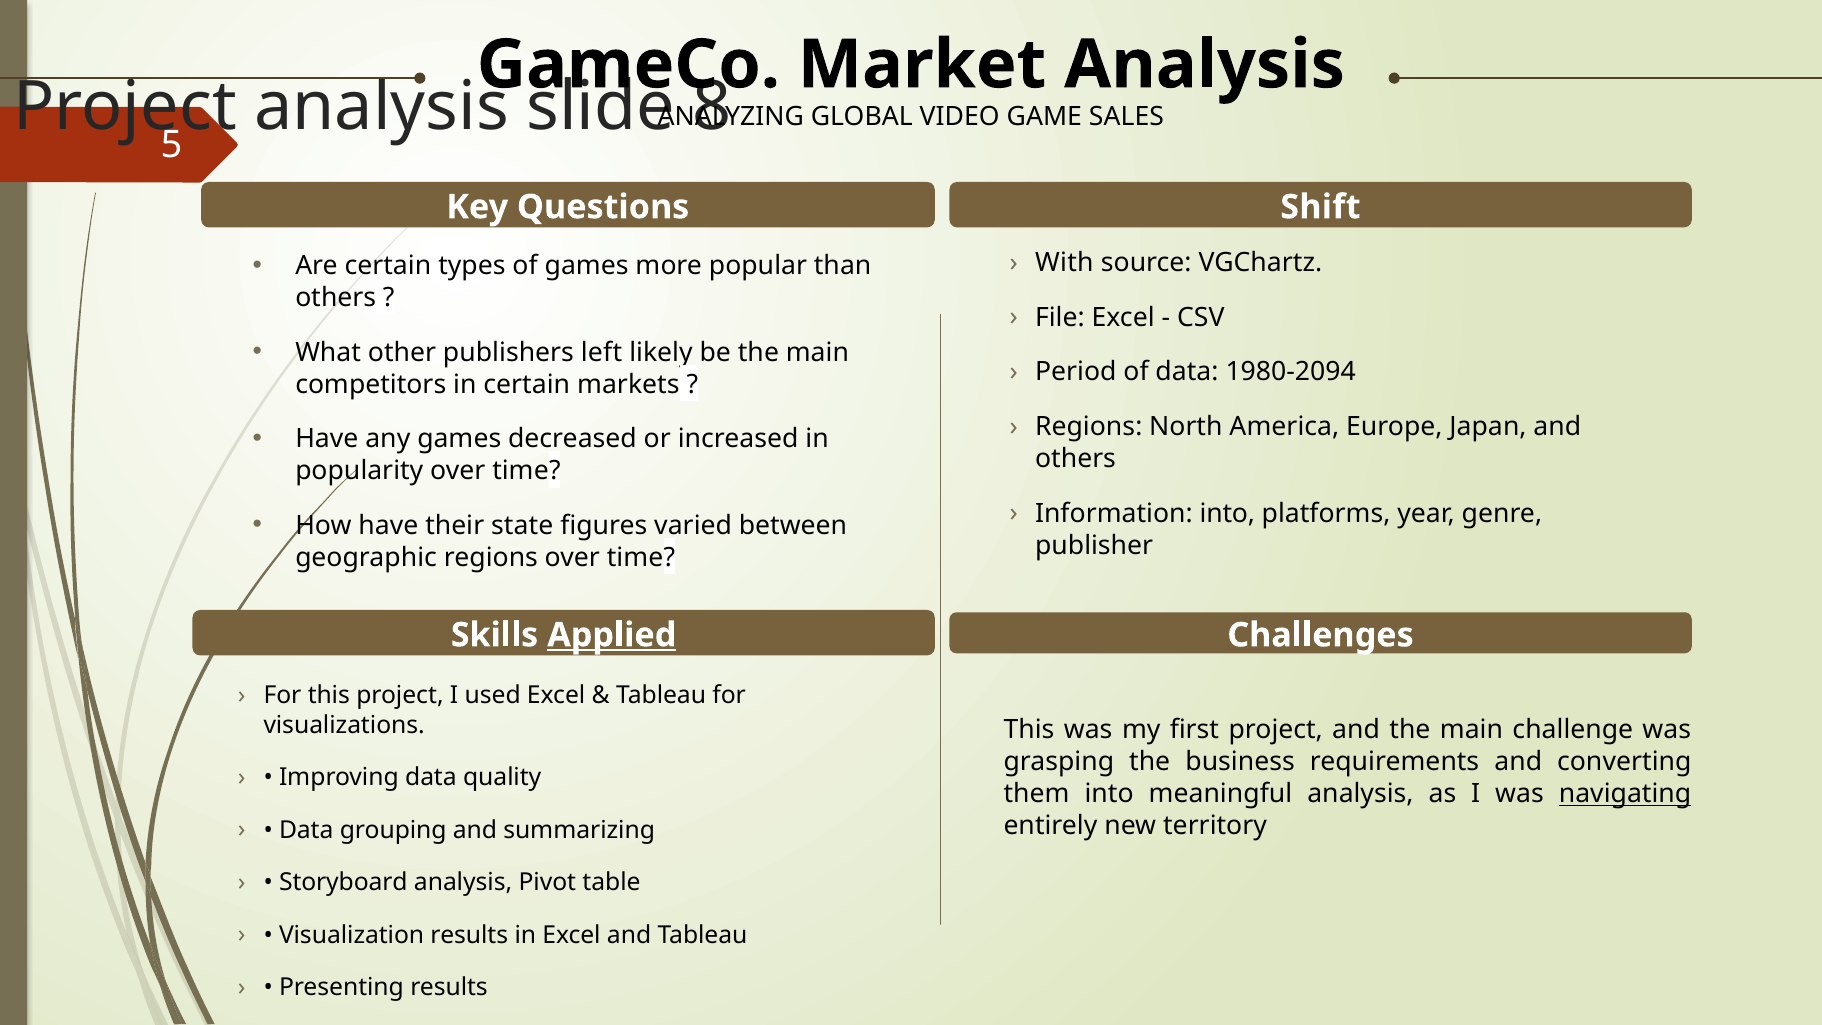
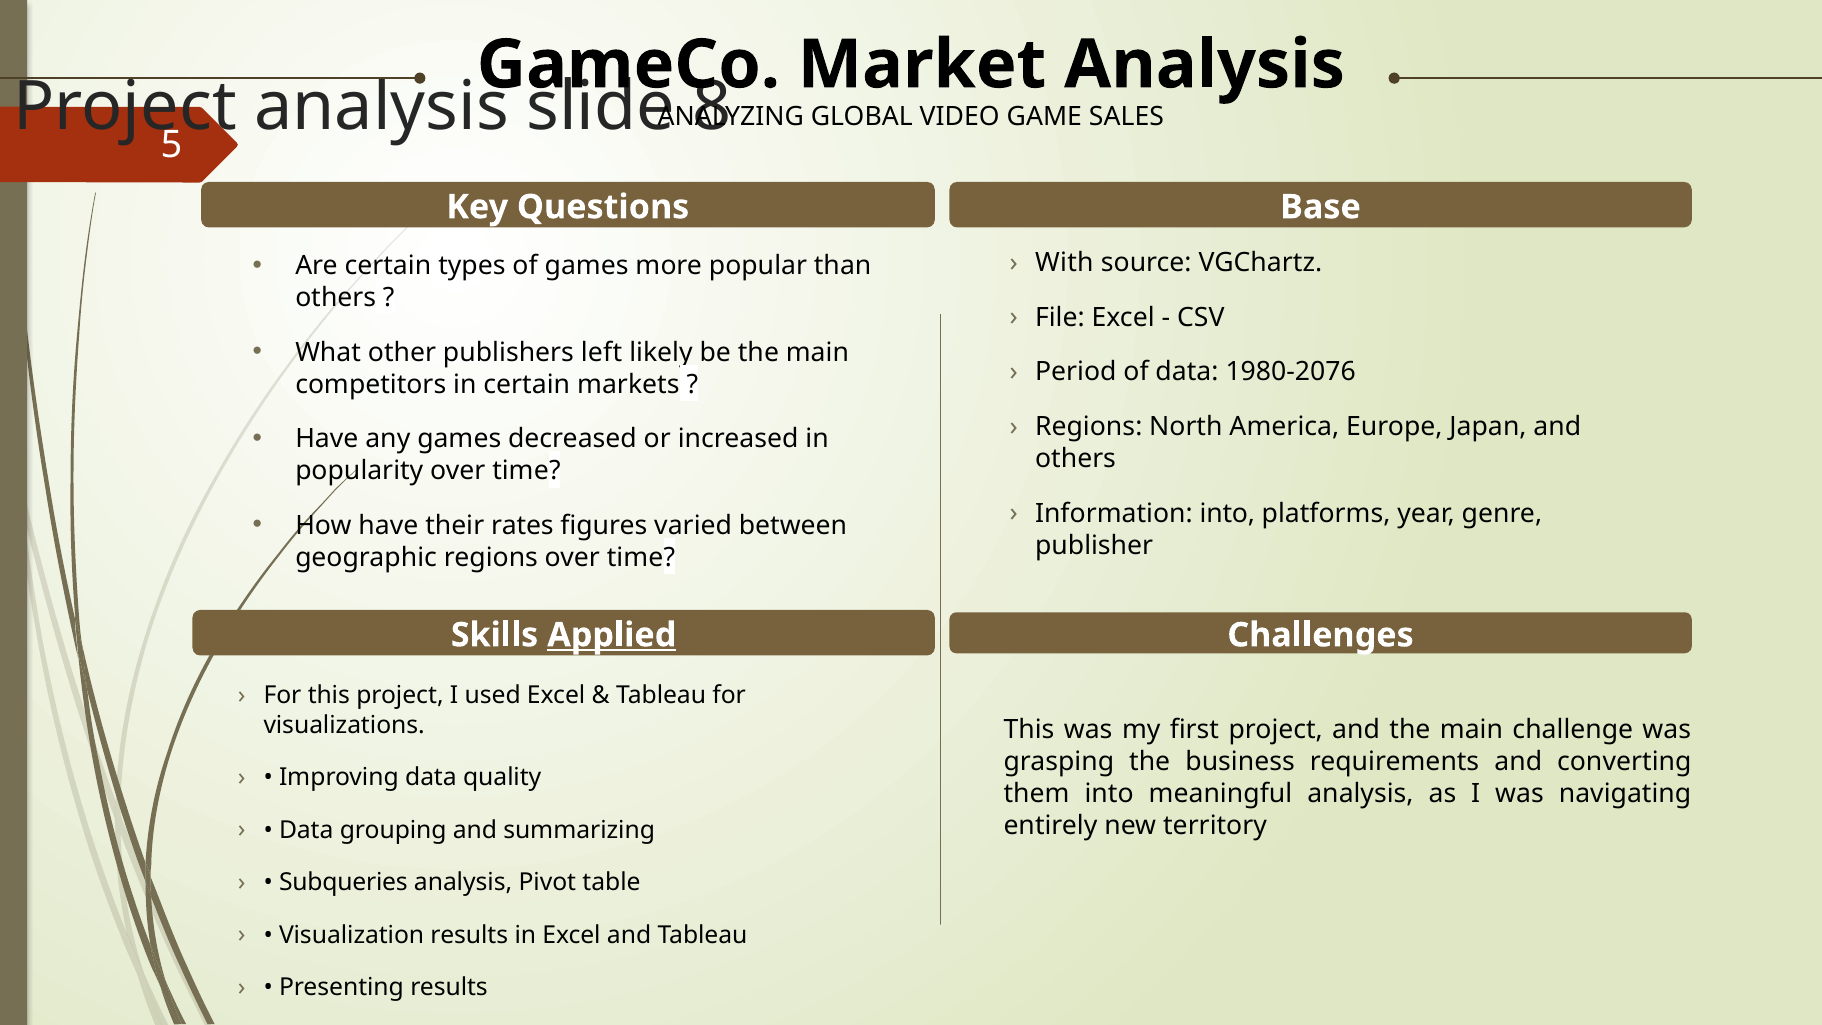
Shift: Shift -> Base
1980-2094: 1980-2094 -> 1980-2076
state: state -> rates
navigating underline: present -> none
Storyboard: Storyboard -> Subqueries
